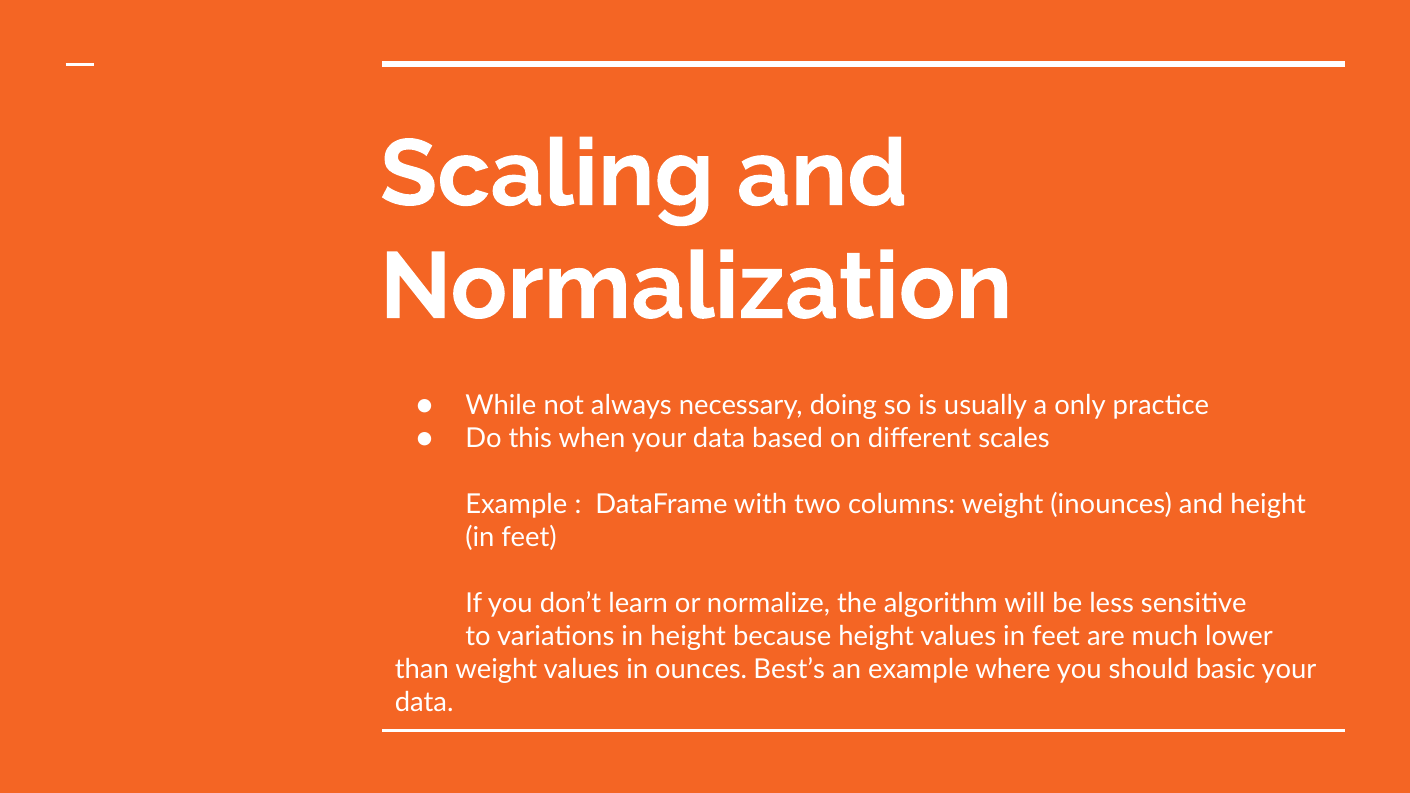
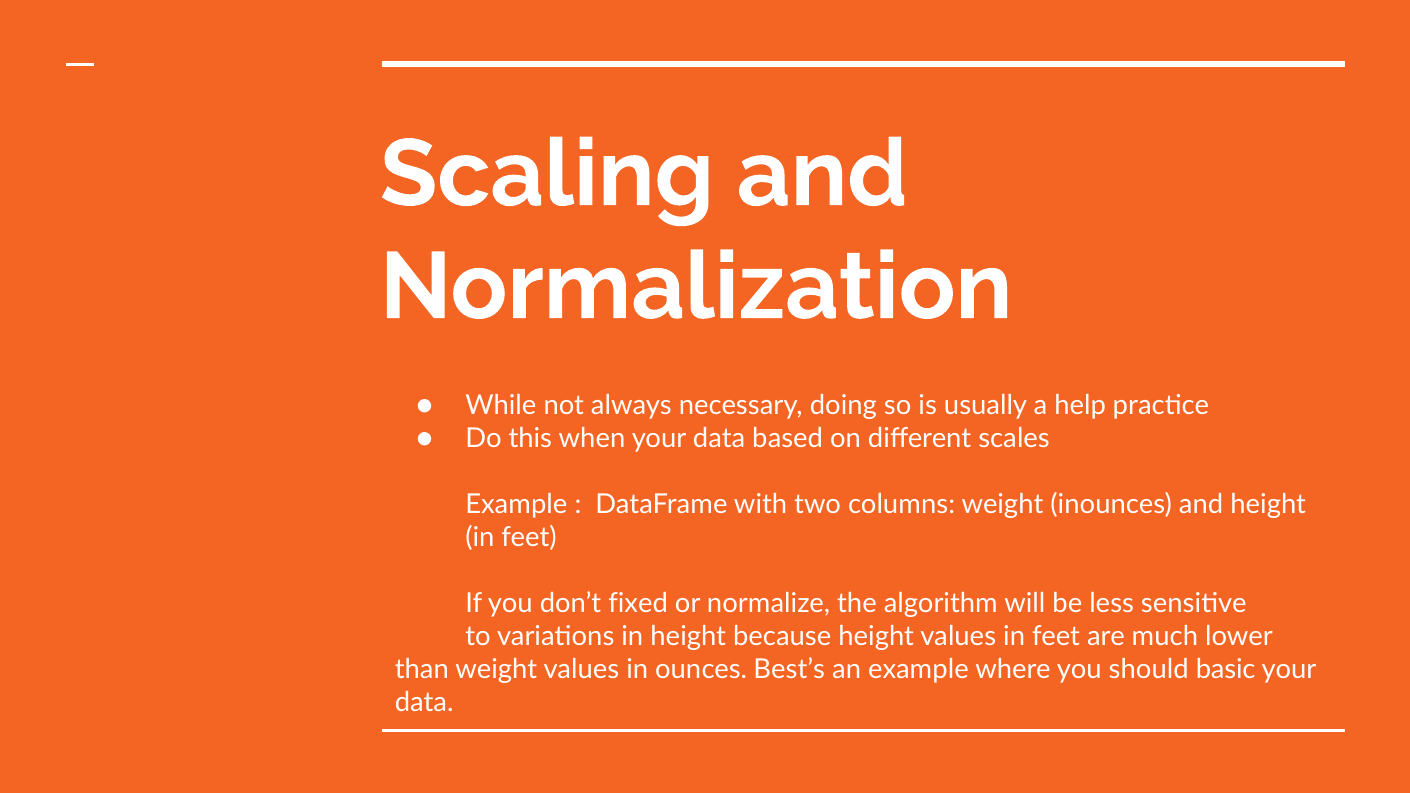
only: only -> help
learn: learn -> fixed
